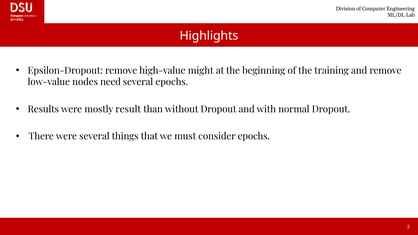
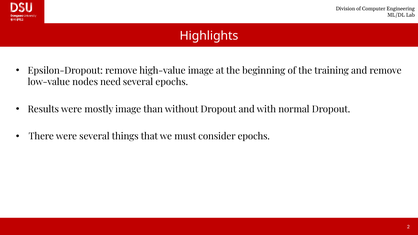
high-value might: might -> image
mostly result: result -> image
